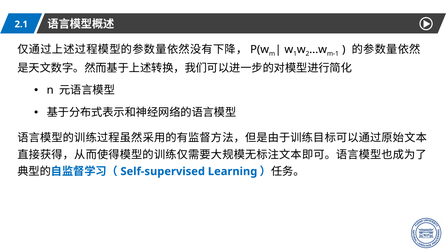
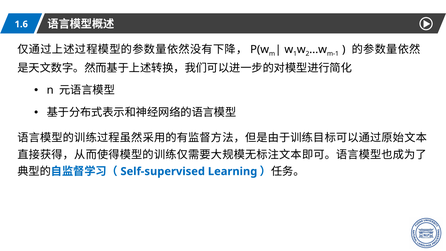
2.1: 2.1 -> 1.6
